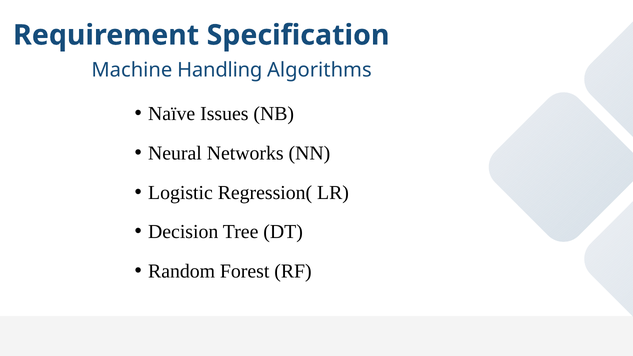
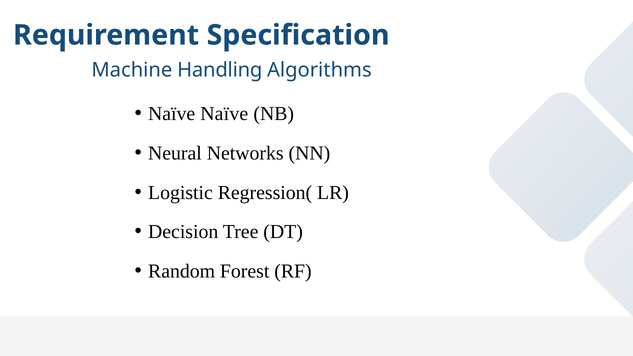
Naïve Issues: Issues -> Naïve
